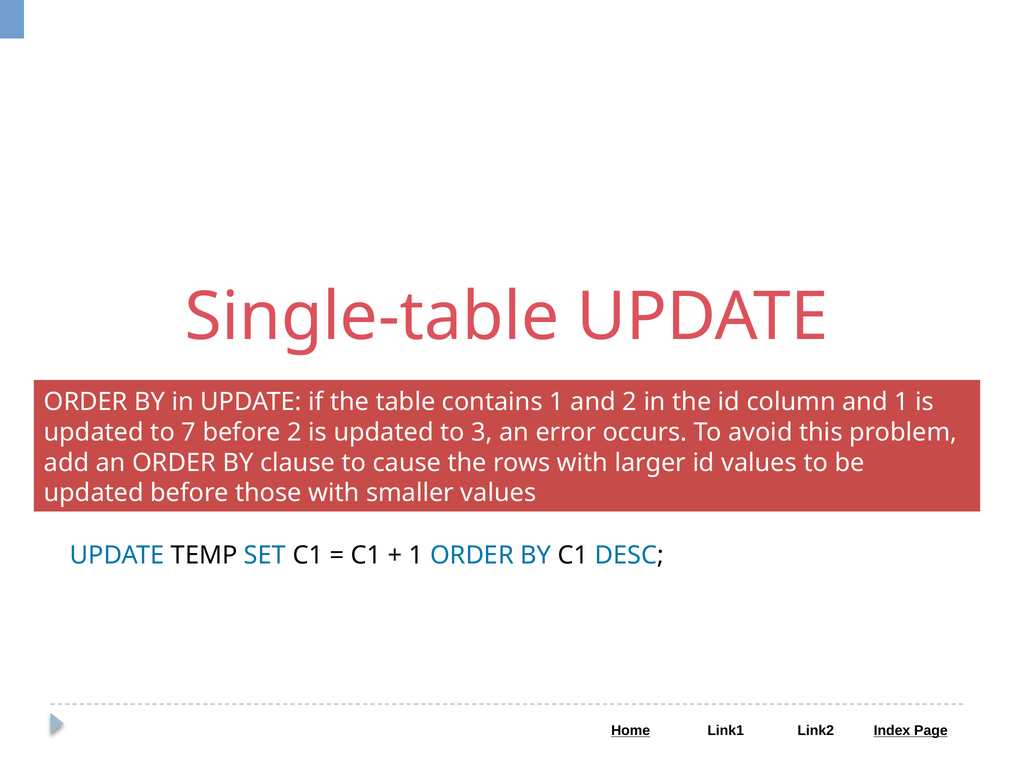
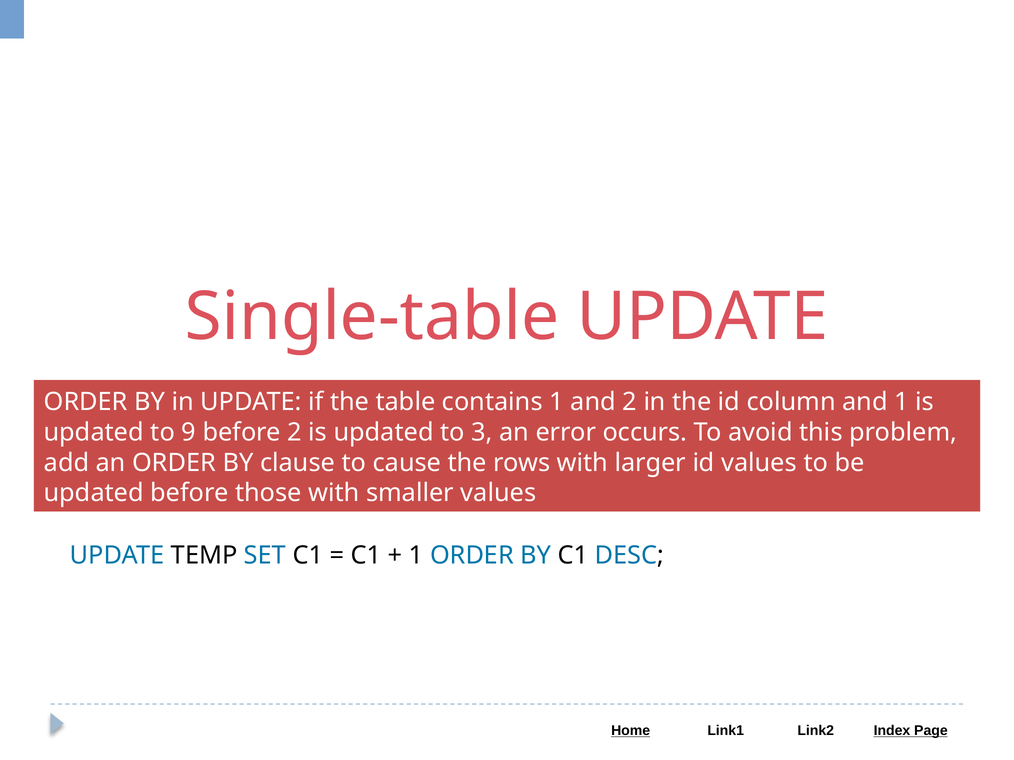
7: 7 -> 9
